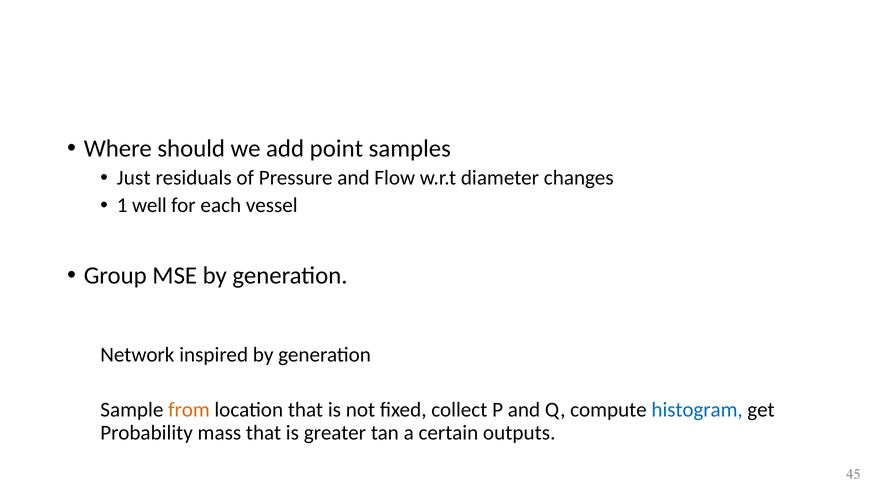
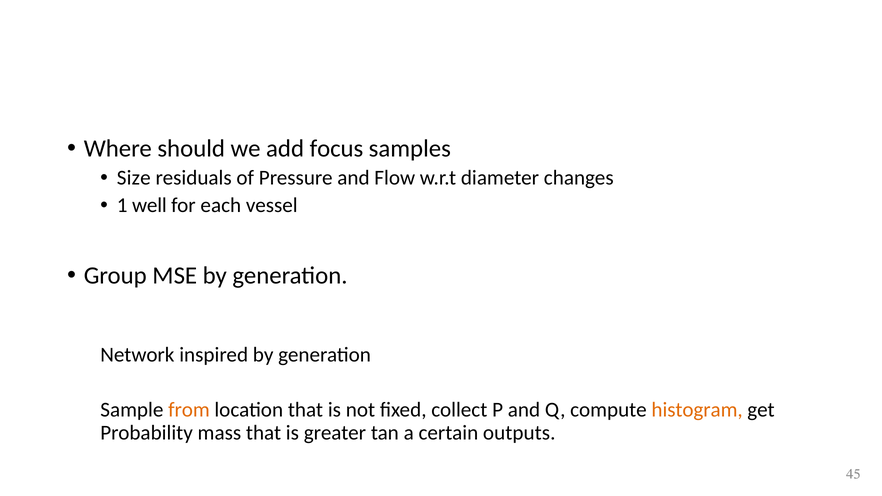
point: point -> focus
Just: Just -> Size
histogram colour: blue -> orange
